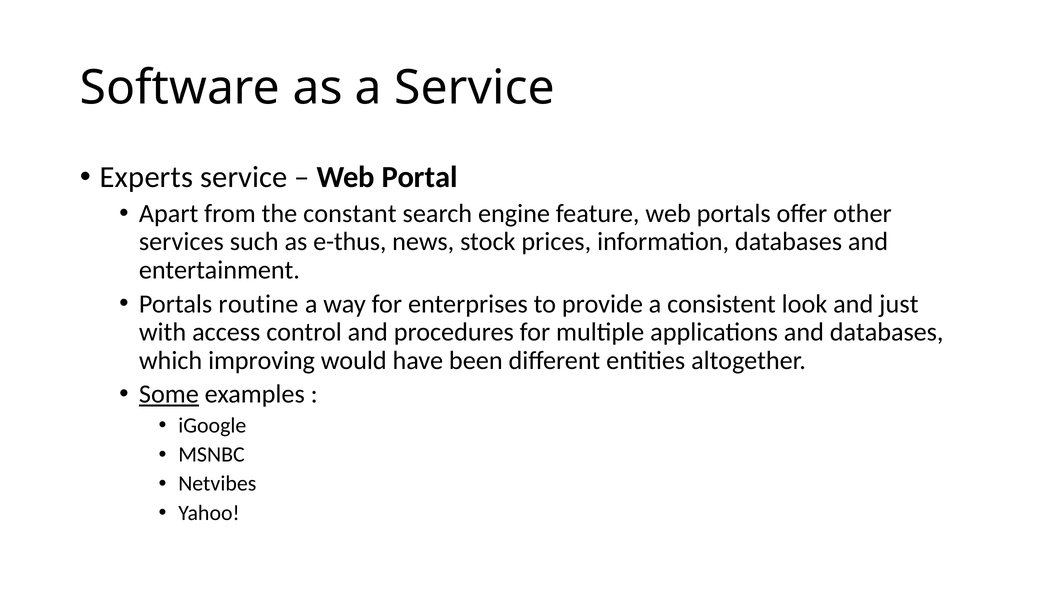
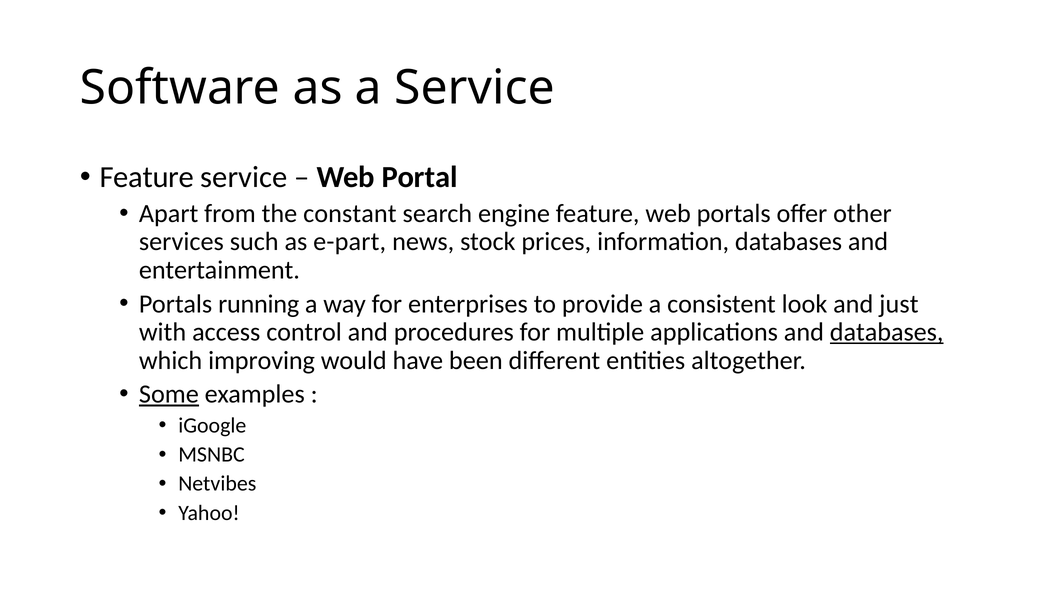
Experts at (146, 177): Experts -> Feature
e-thus: e-thus -> e-part
routine: routine -> running
databases at (887, 332) underline: none -> present
